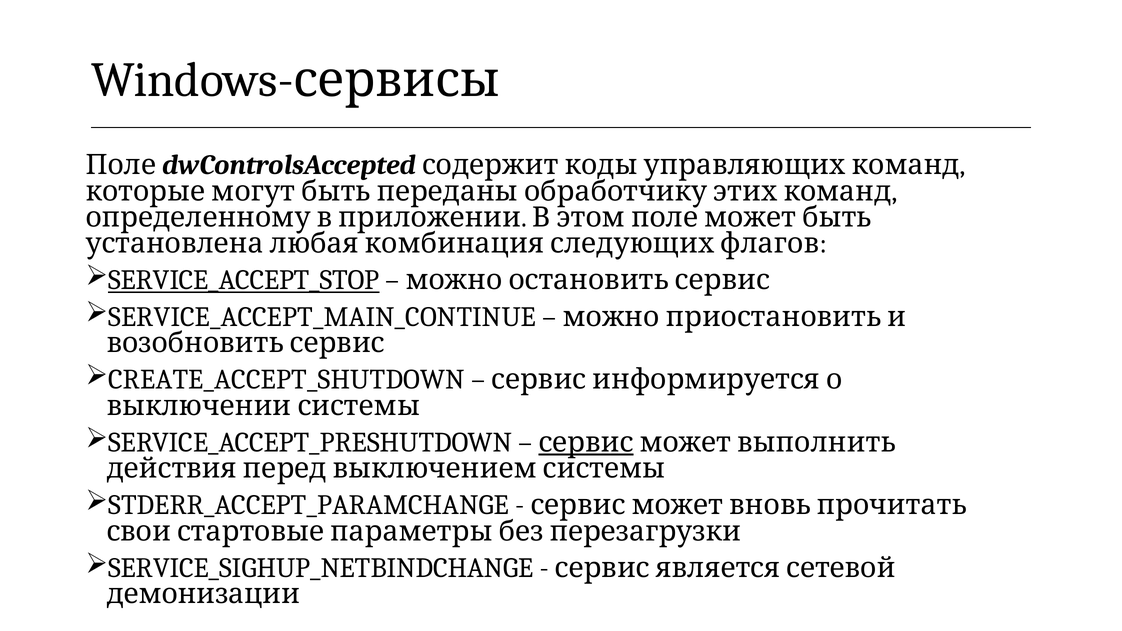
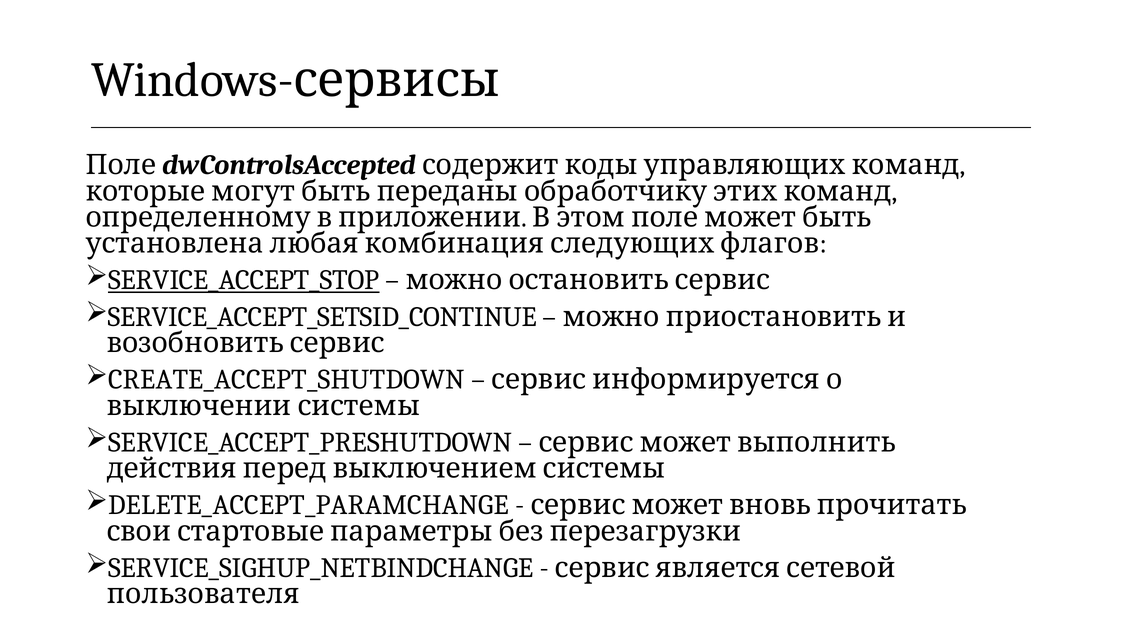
SERVICE_ACCEPT_MAIN_CONTINUE: SERVICE_ACCEPT_MAIN_CONTINUE -> SERVICE_ACCEPT_SETSID_CONTINUE
сервис underline: present -> none
STDERR_ACCEPT_PARAMCHANGE: STDERR_ACCEPT_PARAMCHANGE -> DELETE_ACCEPT_PARAMCHANGE
демонизации: демонизации -> пользователя
